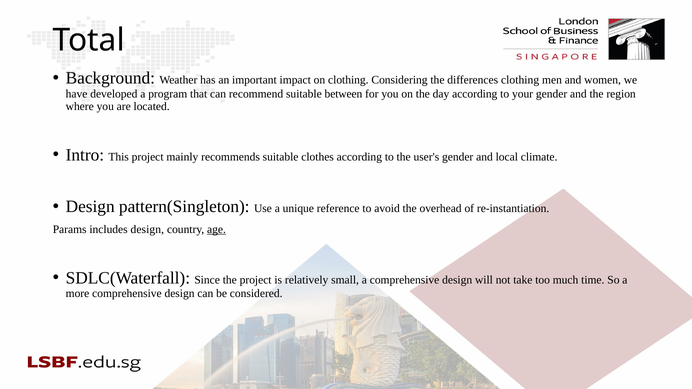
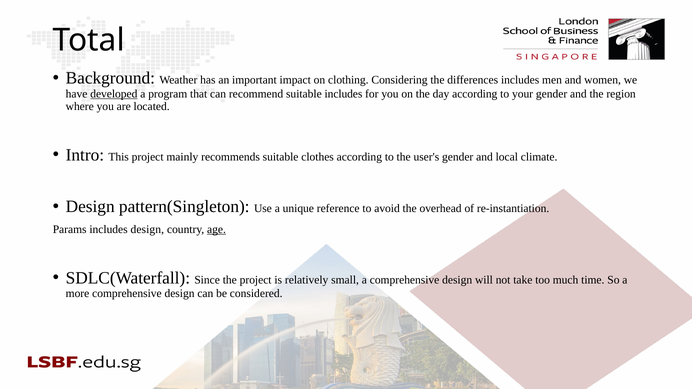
differences clothing: clothing -> includes
developed underline: none -> present
suitable between: between -> includes
